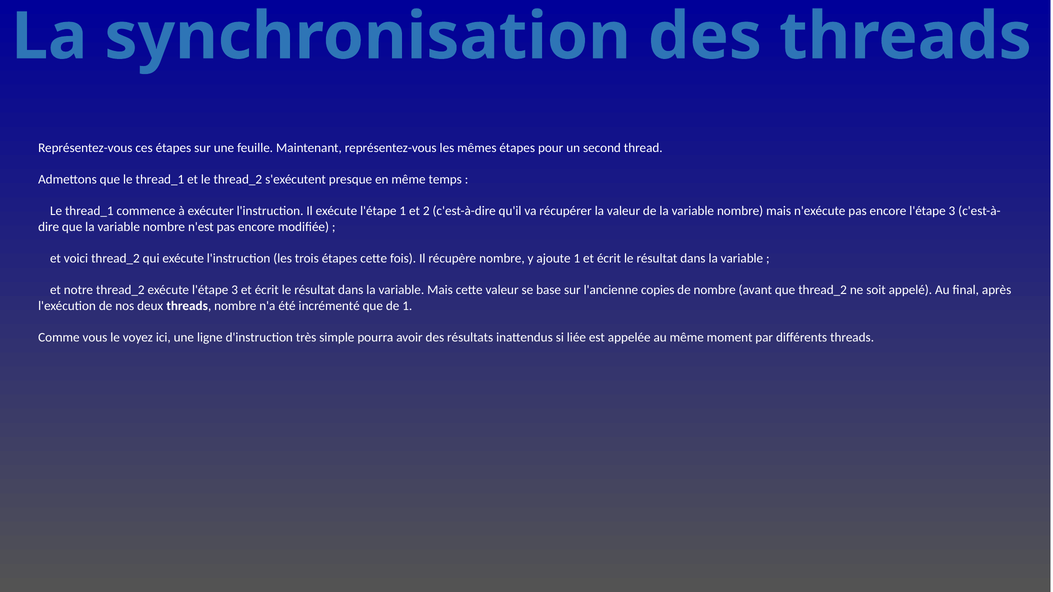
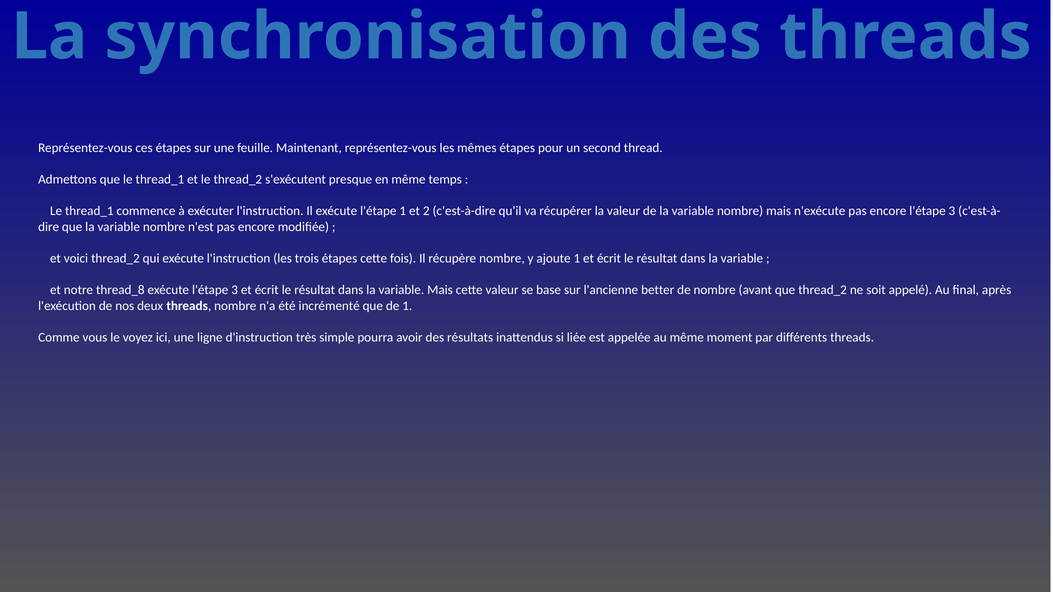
notre thread_2: thread_2 -> thread_8
copies: copies -> better
